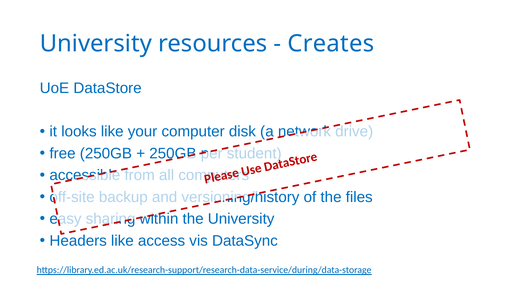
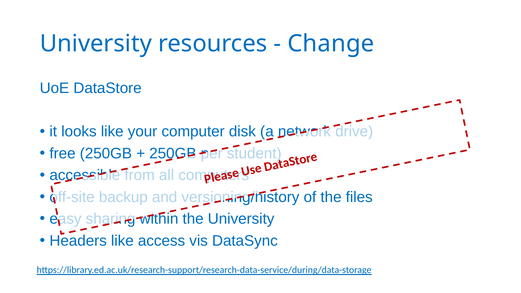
Creates: Creates -> Change
